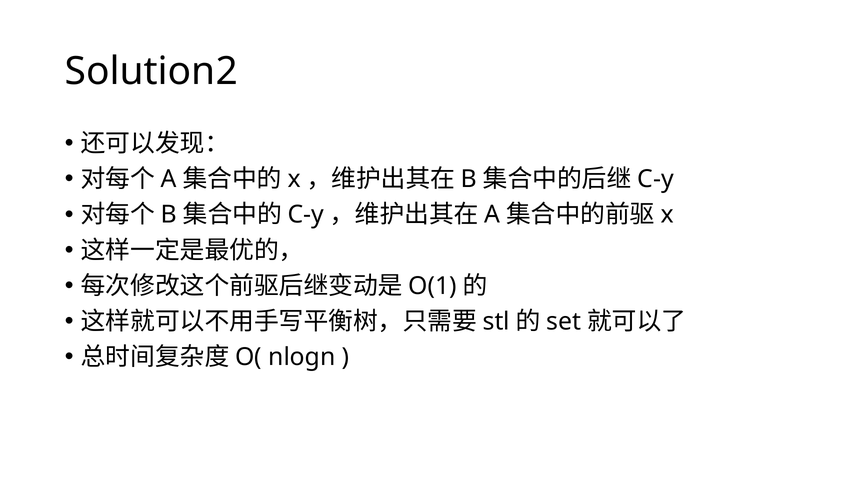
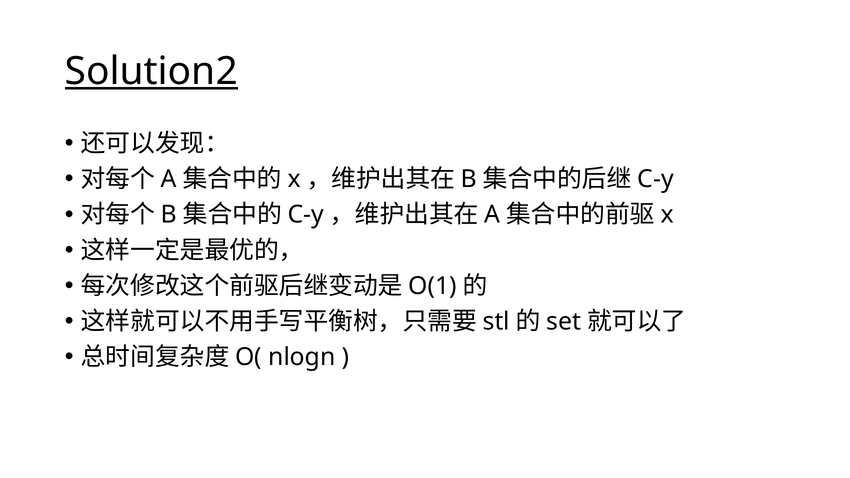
Solution2 underline: none -> present
